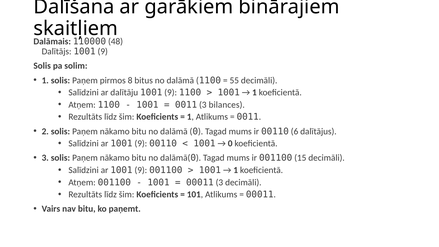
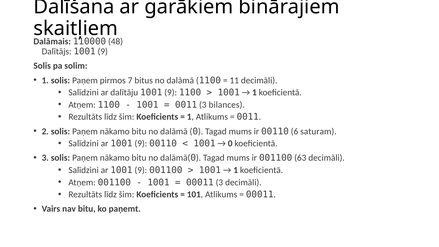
8: 8 -> 7
55: 55 -> 11
dalītājus: dalītājus -> saturam
15: 15 -> 63
